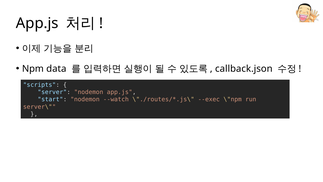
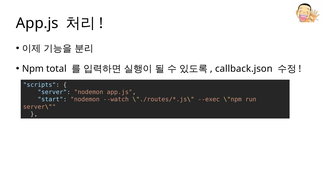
data: data -> total
